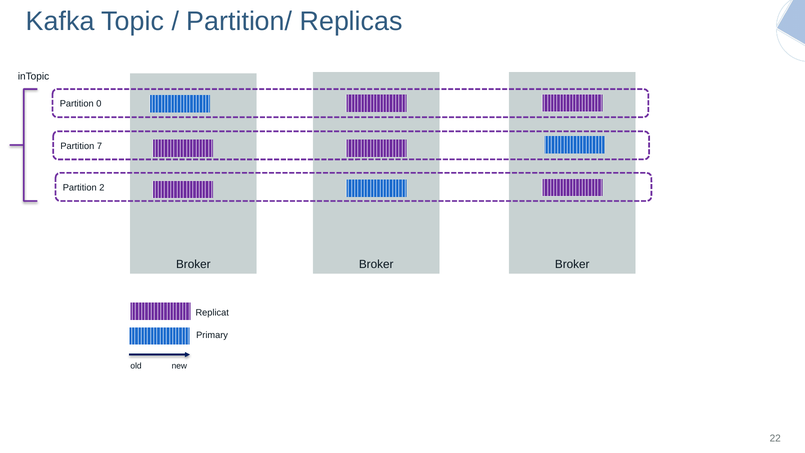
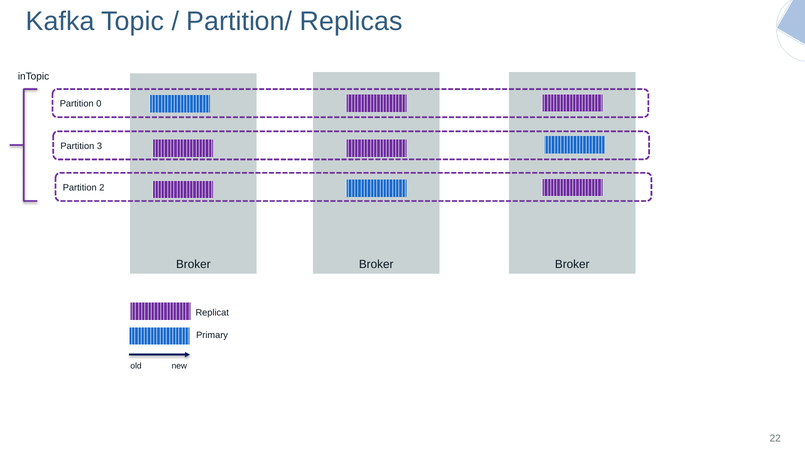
7: 7 -> 3
